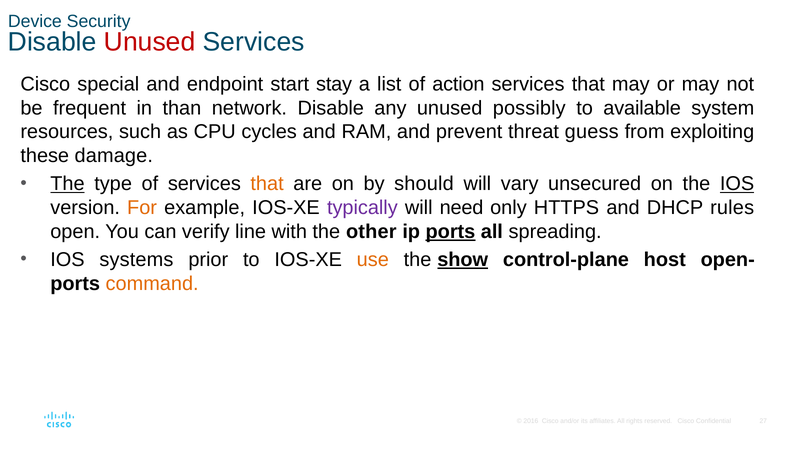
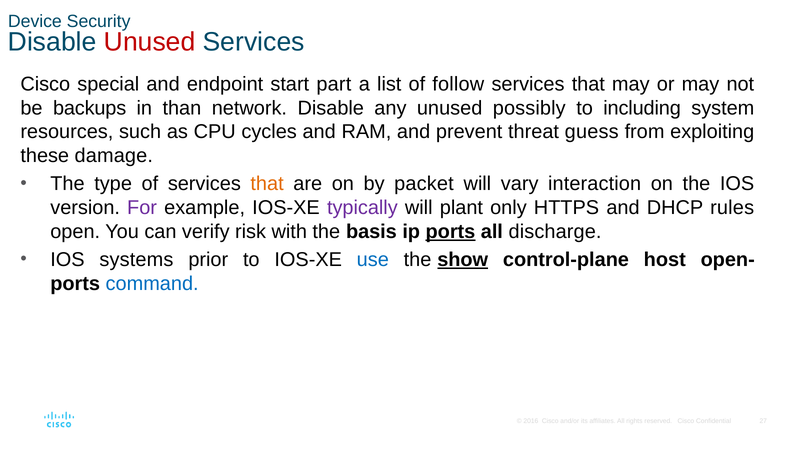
stay: stay -> part
action: action -> follow
frequent: frequent -> backups
available: available -> including
The at (67, 184) underline: present -> none
should: should -> packet
unsecured: unsecured -> interaction
IOS at (737, 184) underline: present -> none
For colour: orange -> purple
need: need -> plant
line: line -> risk
other: other -> basis
spreading: spreading -> discharge
use colour: orange -> blue
command colour: orange -> blue
